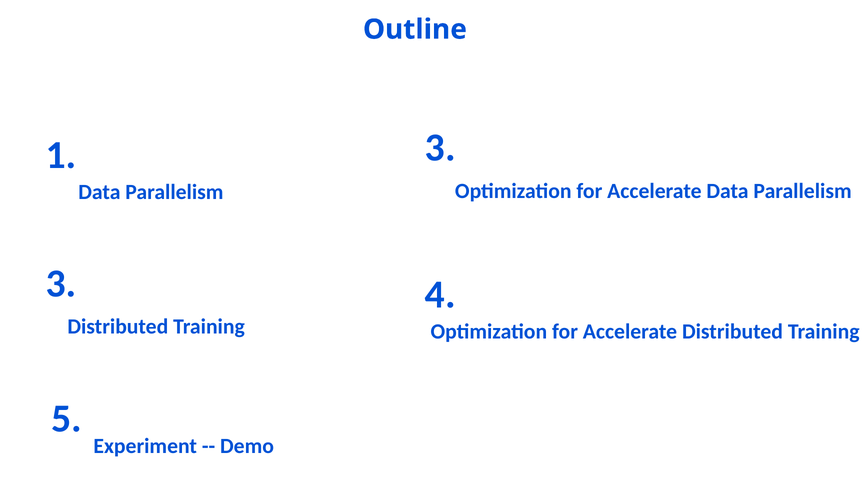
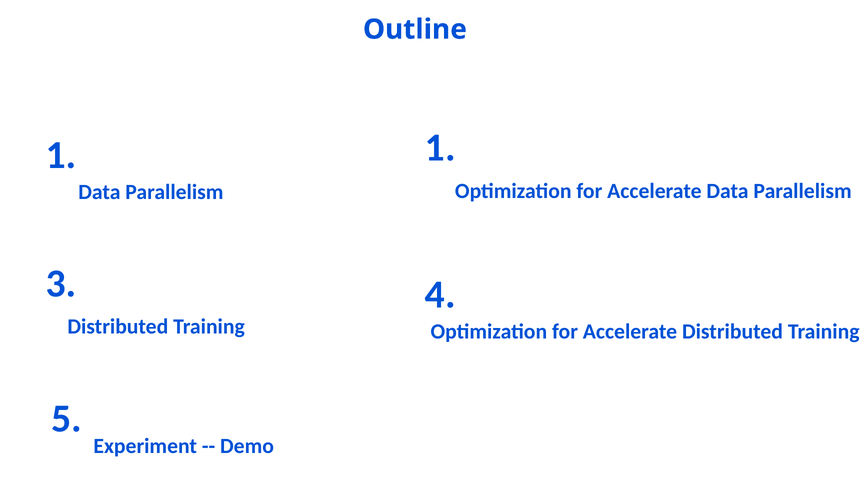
1 3: 3 -> 1
